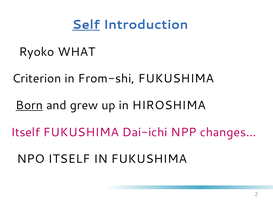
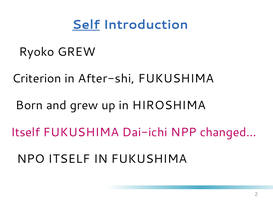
Ryoko WHAT: WHAT -> GREW
From-shi: From-shi -> After-shi
Born underline: present -> none
changes…: changes… -> changed…
